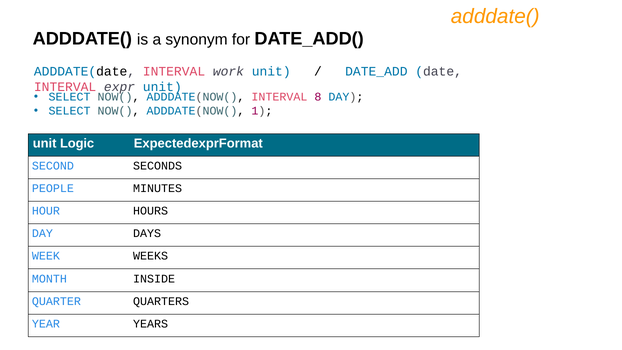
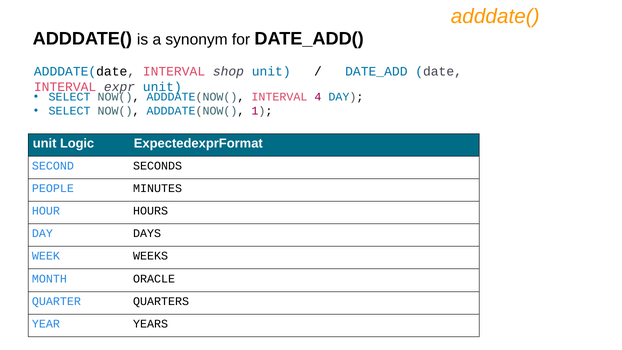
work: work -> shop
8: 8 -> 4
INSIDE: INSIDE -> ORACLE
